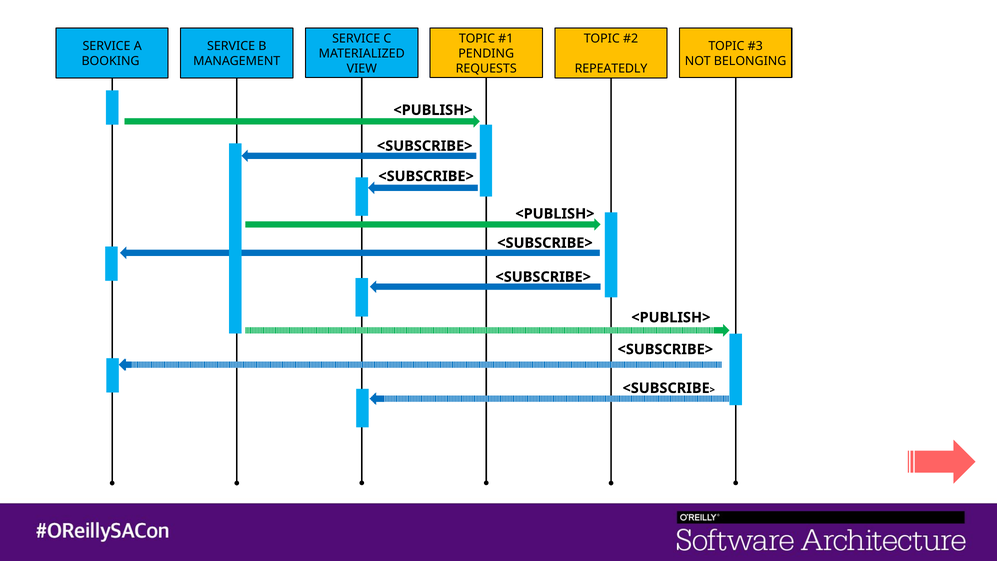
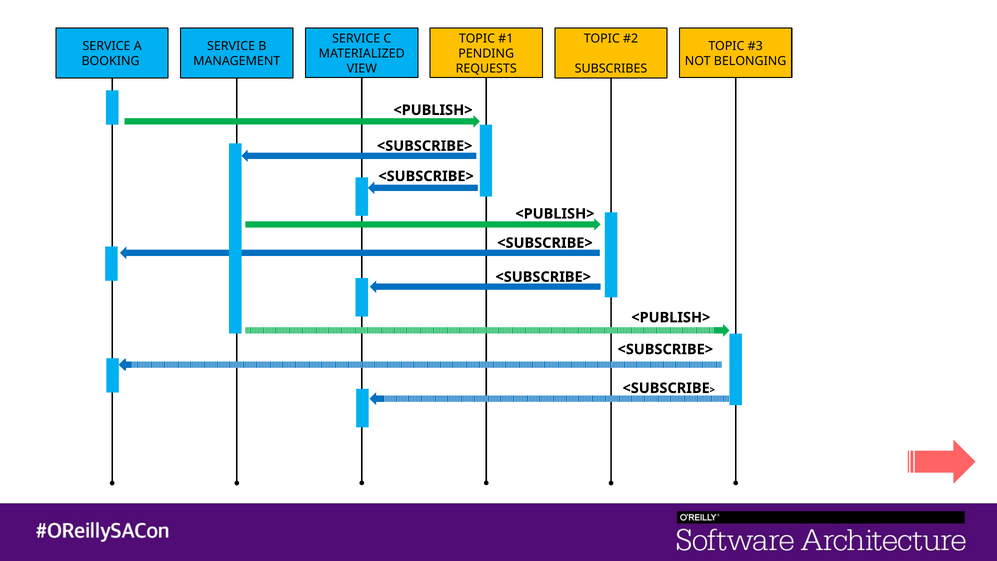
REPEATEDLY: REPEATEDLY -> SUBSCRIBES
